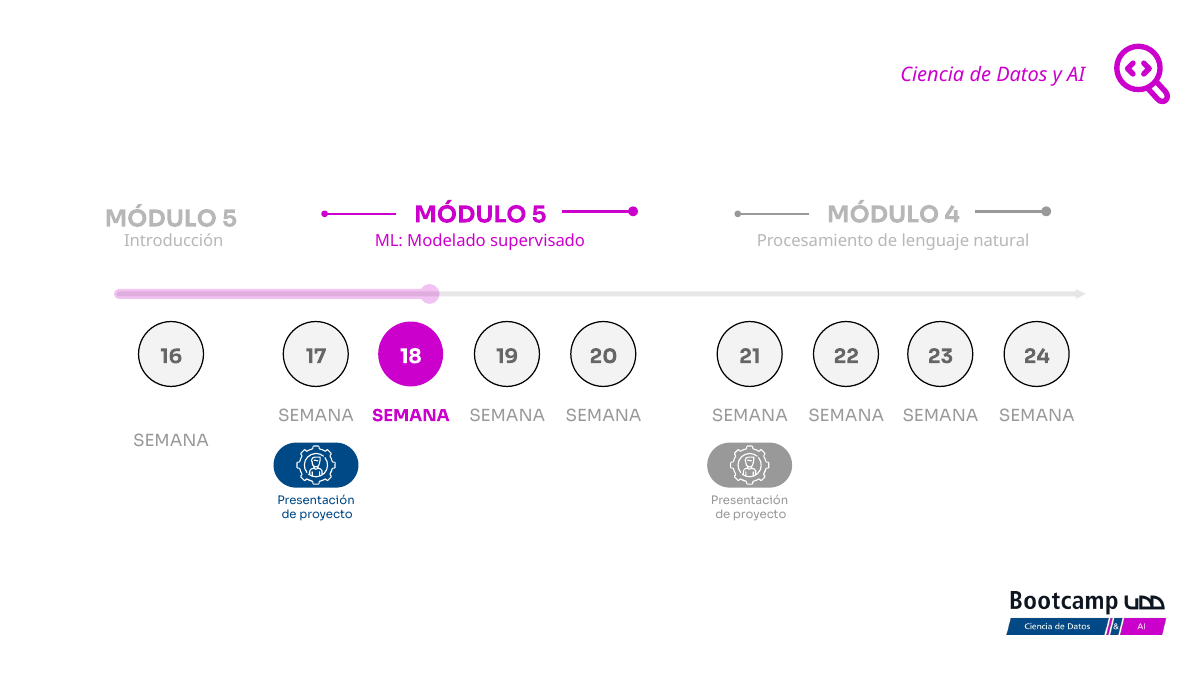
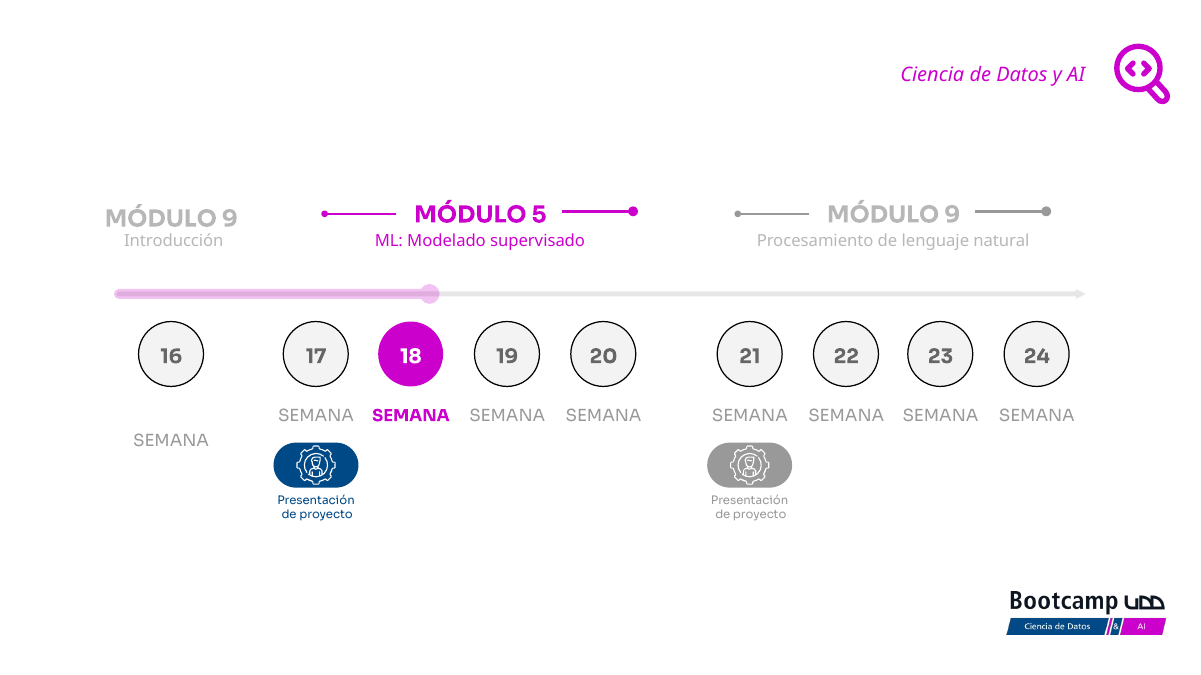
4 at (952, 215): 4 -> 9
5 at (230, 219): 5 -> 9
